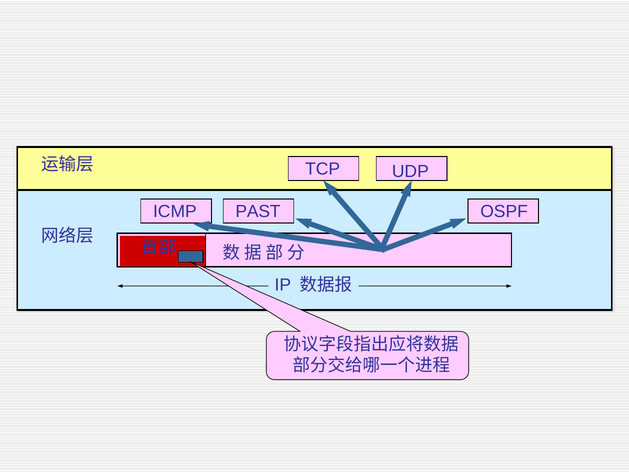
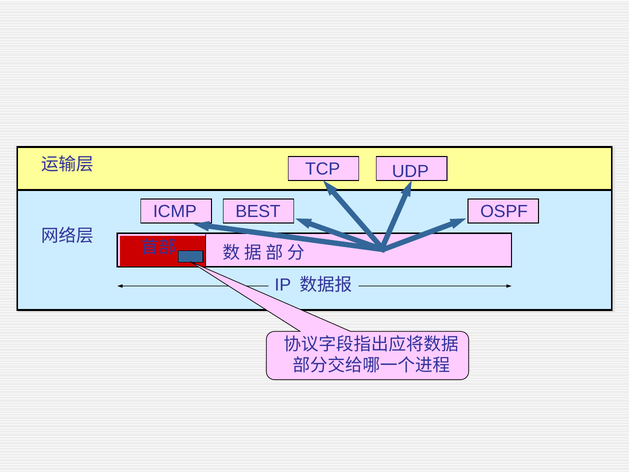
PAST: PAST -> BEST
